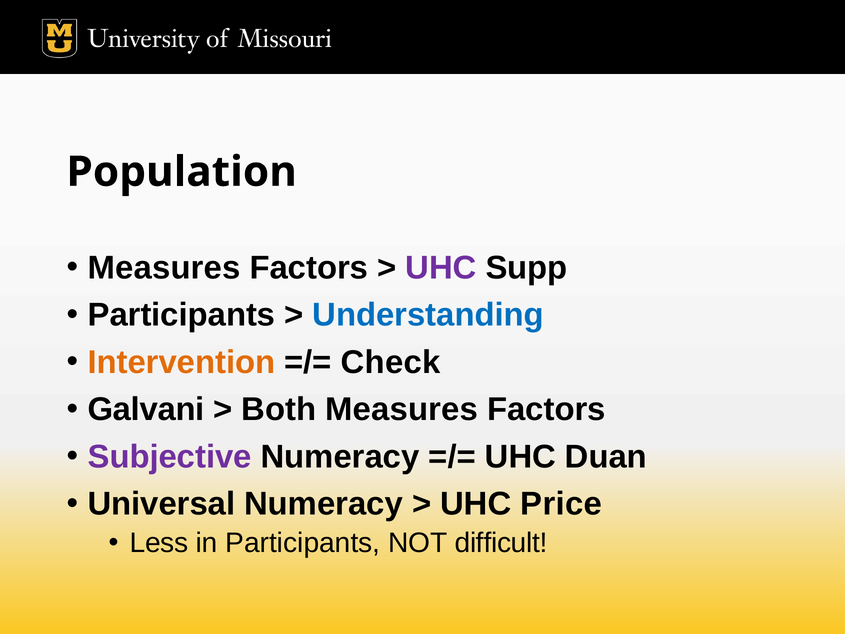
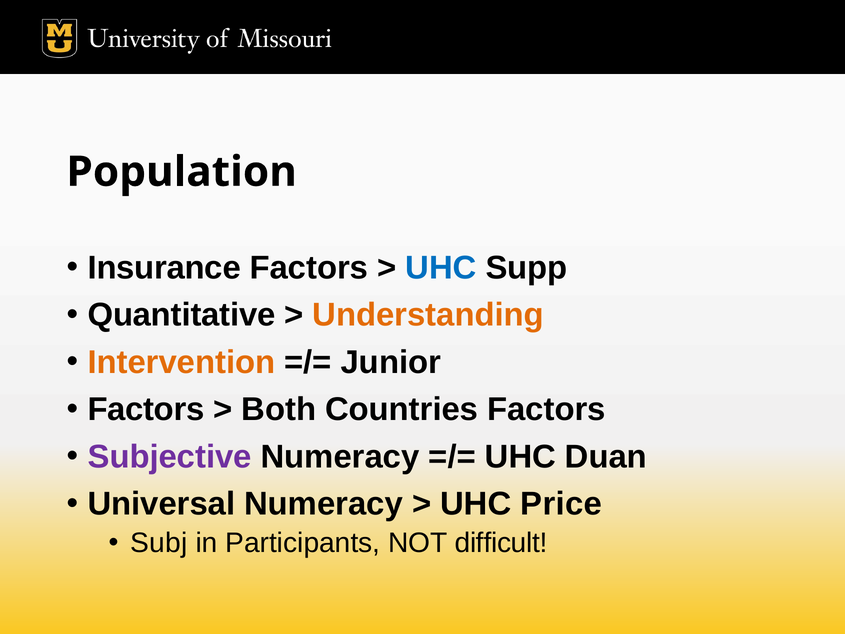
Measures at (164, 268): Measures -> Insurance
UHC at (441, 268) colour: purple -> blue
Participants at (181, 315): Participants -> Quantitative
Understanding colour: blue -> orange
Check: Check -> Junior
Galvani at (146, 409): Galvani -> Factors
Both Measures: Measures -> Countries
Less: Less -> Subj
